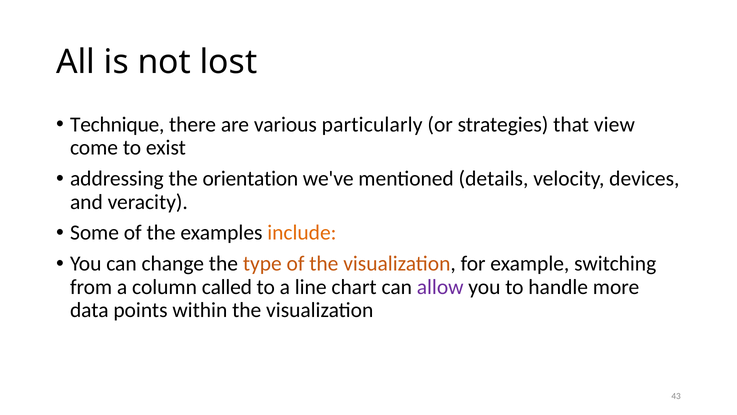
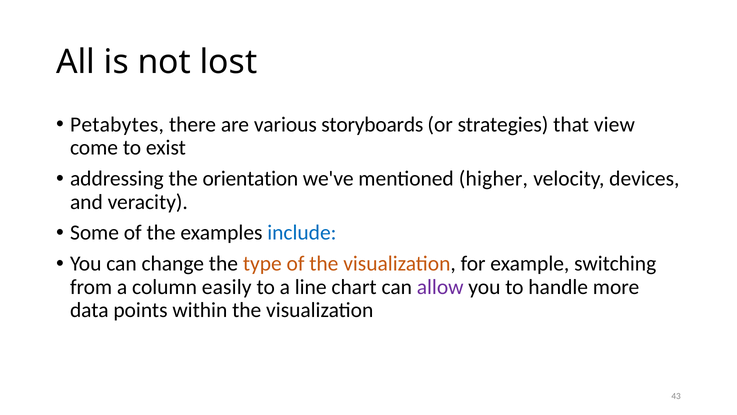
Technique: Technique -> Petabytes
particularly: particularly -> storyboards
details: details -> higher
include colour: orange -> blue
called: called -> easily
